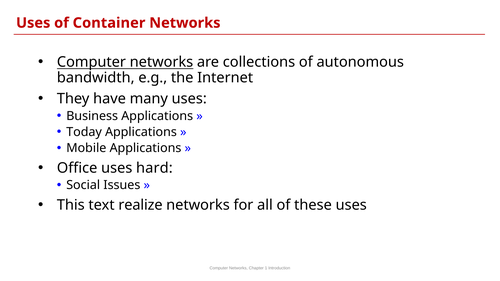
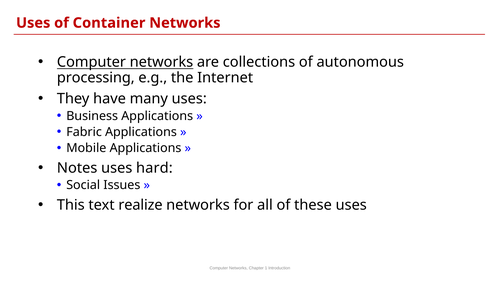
bandwidth: bandwidth -> processing
Today: Today -> Fabric
Office: Office -> Notes
